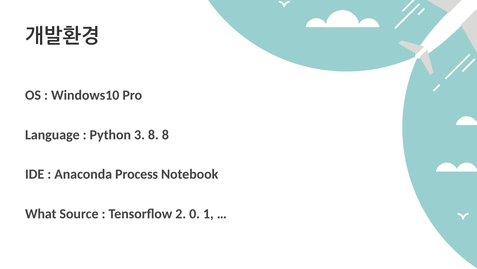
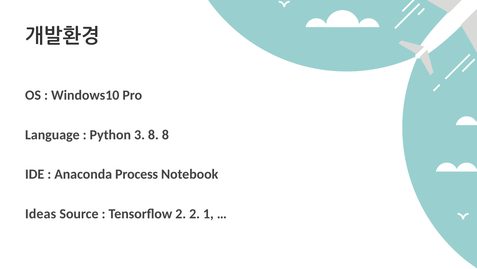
What: What -> Ideas
2 0: 0 -> 2
